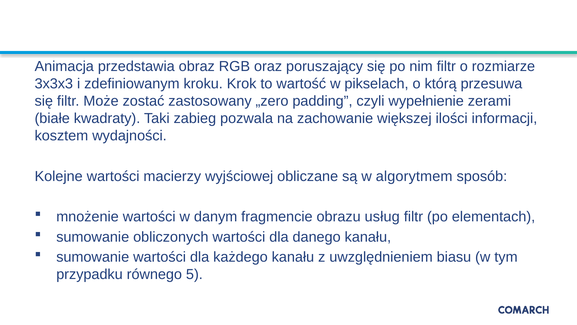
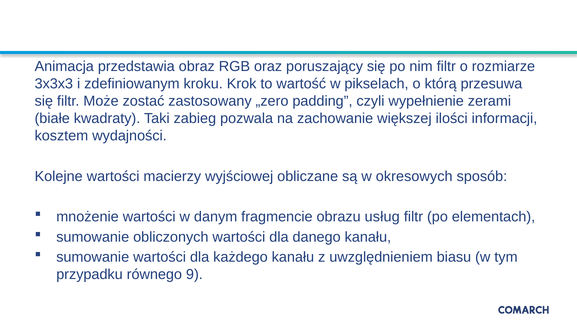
algorytmem: algorytmem -> okresowych
5: 5 -> 9
